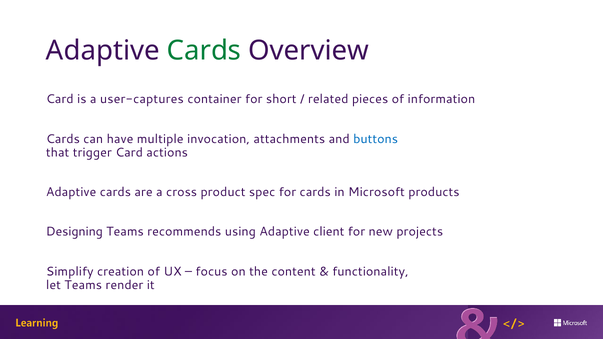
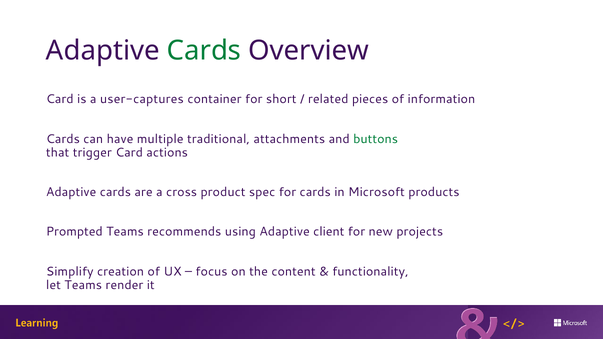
invocation: invocation -> traditional
buttons colour: blue -> green
Designing: Designing -> Prompted
